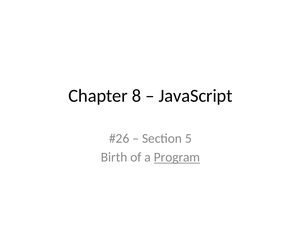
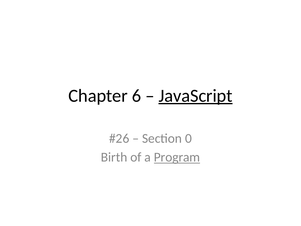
8: 8 -> 6
JavaScript underline: none -> present
5: 5 -> 0
